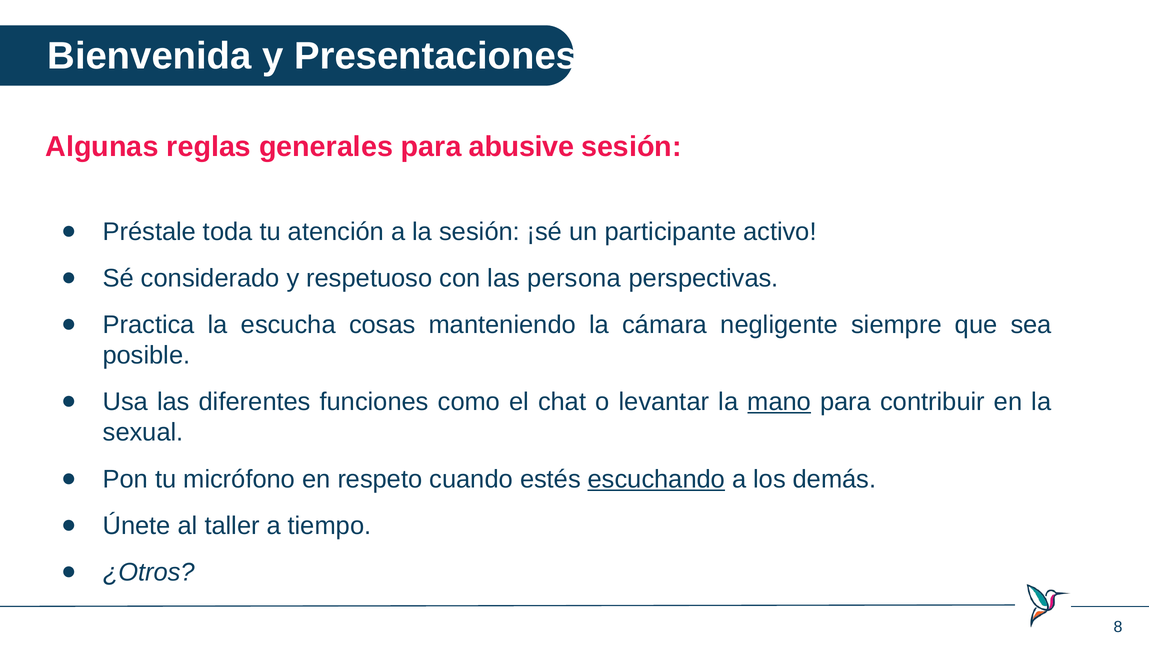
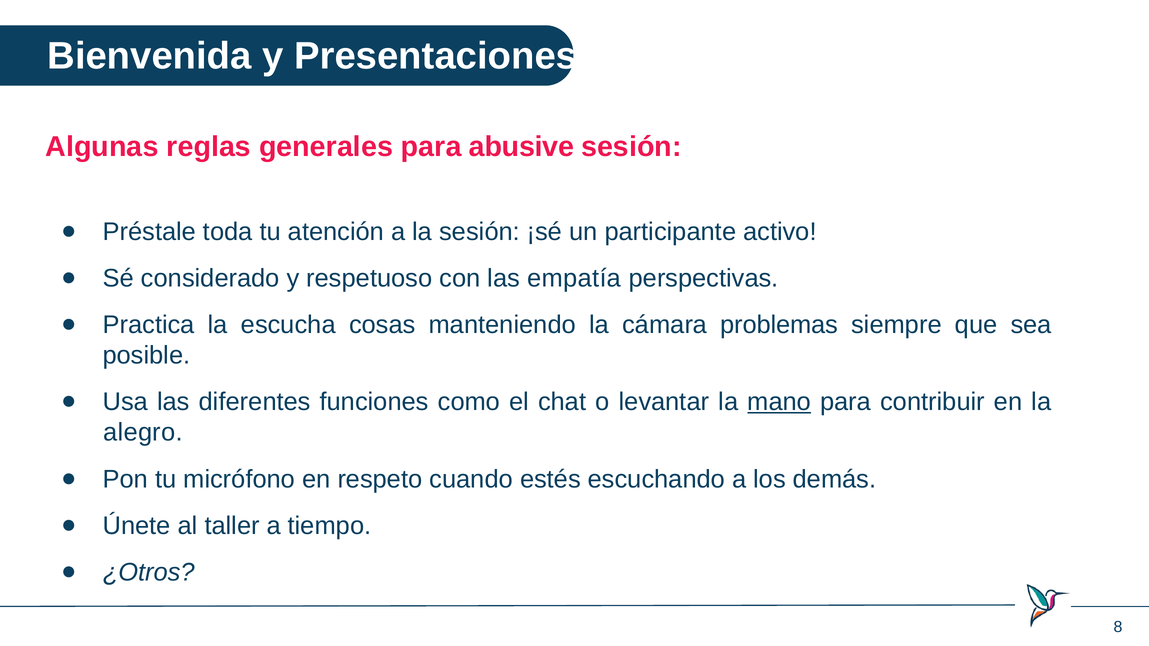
persona: persona -> empatía
negligente: negligente -> problemas
sexual: sexual -> alegro
escuchando underline: present -> none
